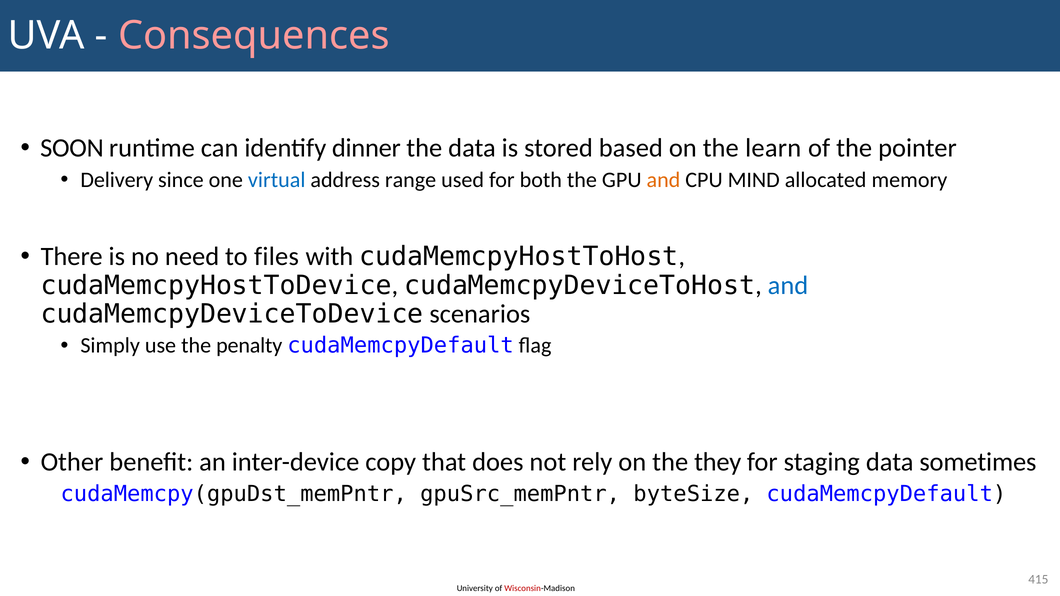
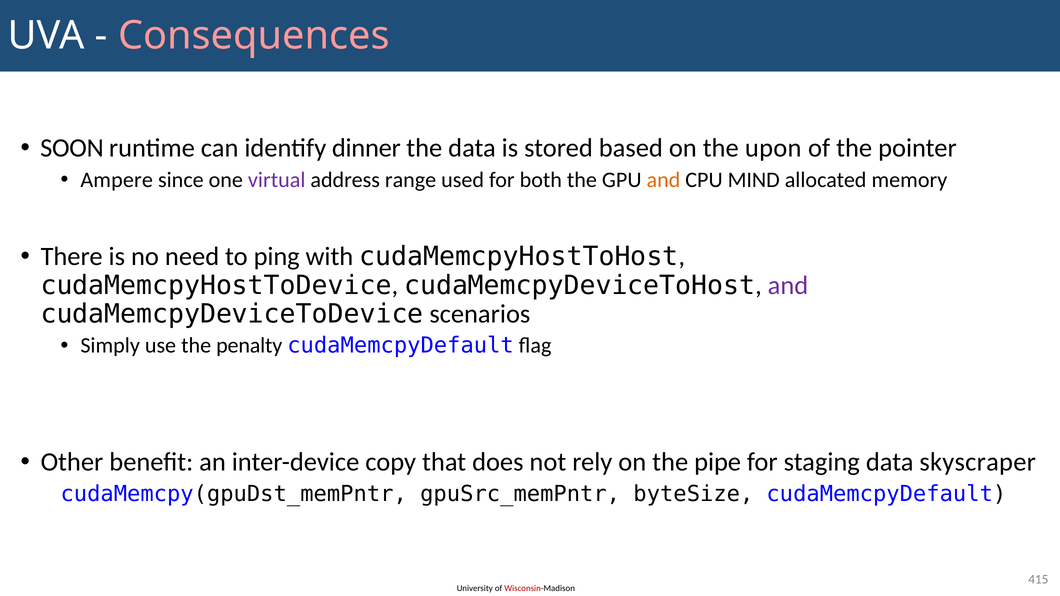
learn: learn -> upon
Delivery: Delivery -> Ampere
virtual colour: blue -> purple
files: files -> ping
and at (788, 285) colour: blue -> purple
they: they -> pipe
sometimes: sometimes -> skyscraper
